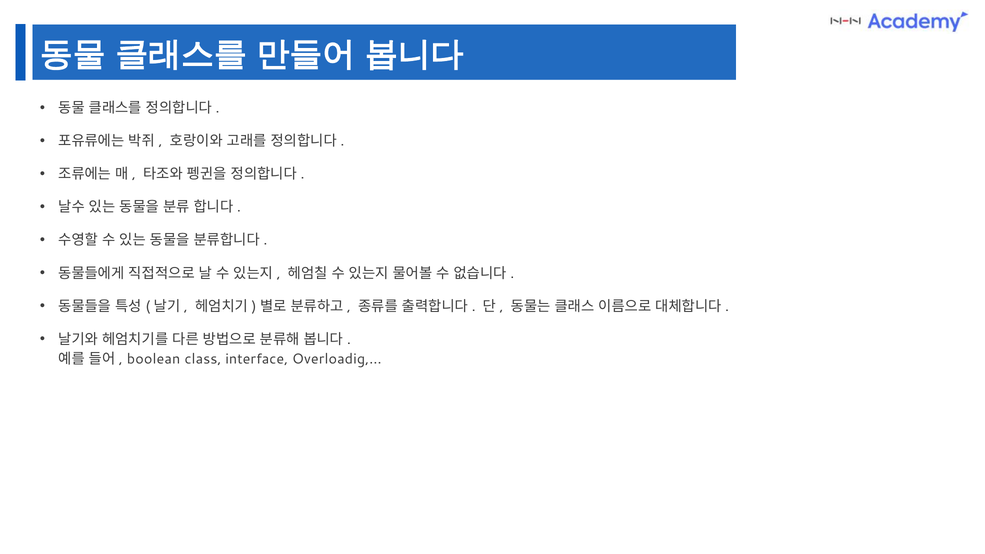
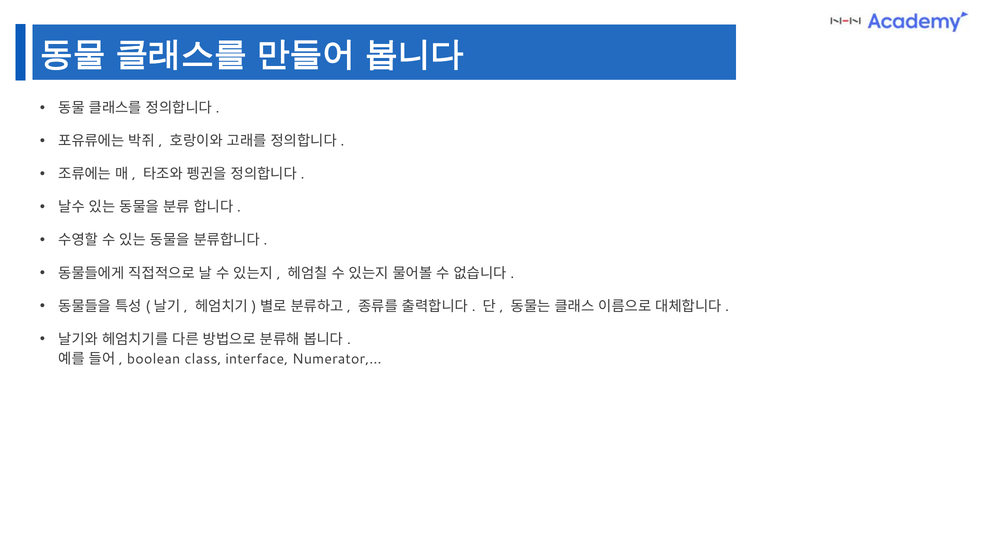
Overloadig: Overloadig -> Numerator
